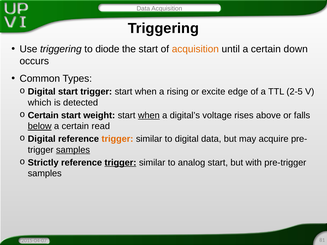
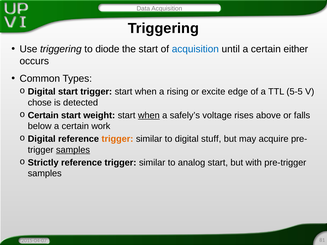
acquisition at (195, 49) colour: orange -> blue
down: down -> either
2-5: 2-5 -> 5-5
which: which -> chose
digital’s: digital’s -> safely’s
below underline: present -> none
read: read -> work
digital data: data -> stuff
trigger at (120, 163) underline: present -> none
